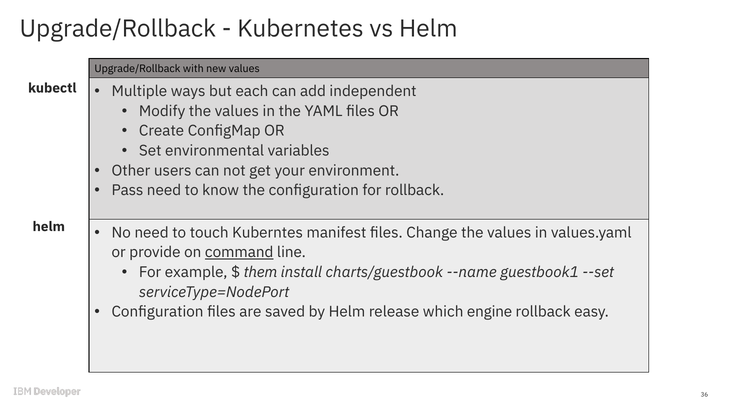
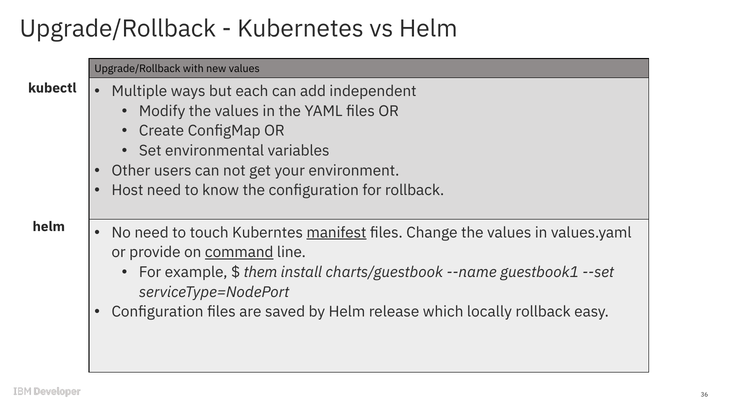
Pass: Pass -> Host
manifest underline: none -> present
engine: engine -> locally
